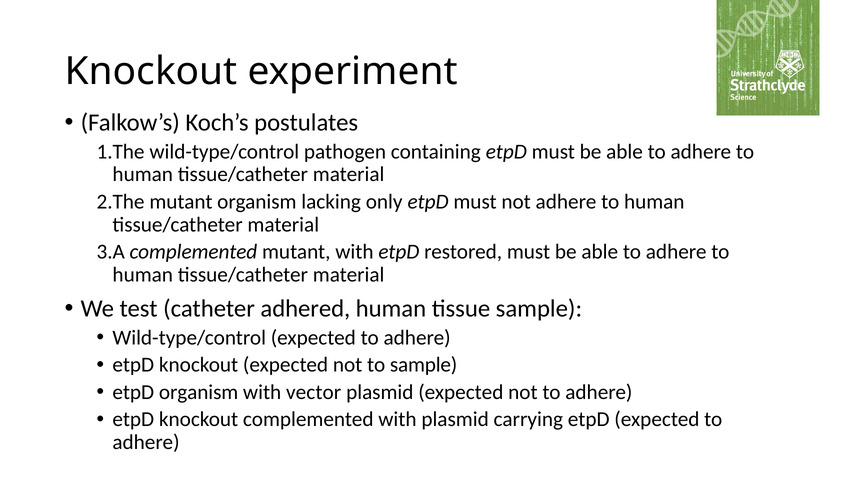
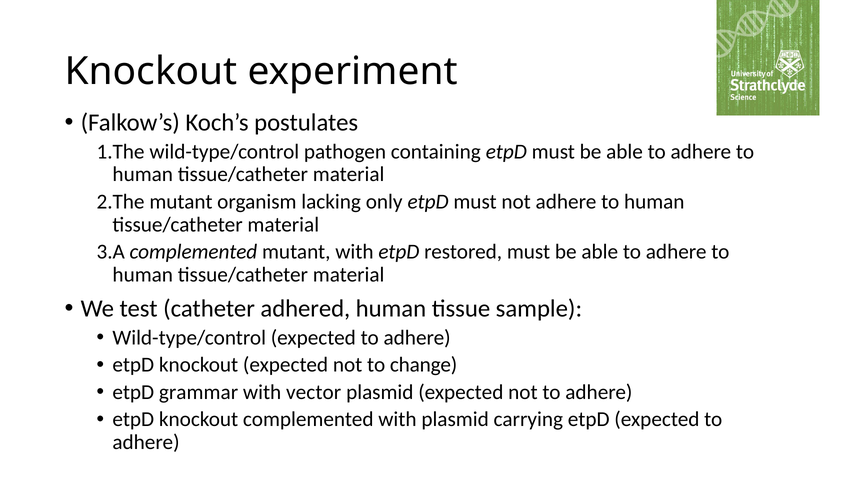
to sample: sample -> change
etpD organism: organism -> grammar
